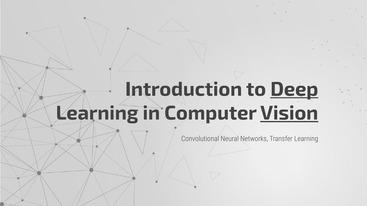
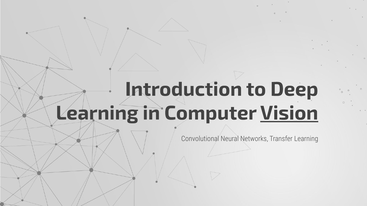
Deep underline: present -> none
